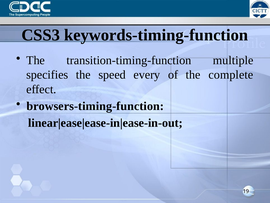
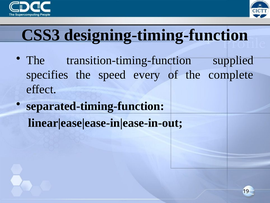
keywords-timing-function: keywords-timing-function -> designing-timing-function
multiple: multiple -> supplied
browsers-timing-function: browsers-timing-function -> separated-timing-function
